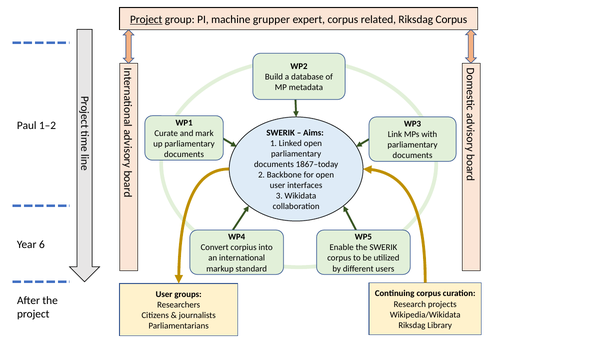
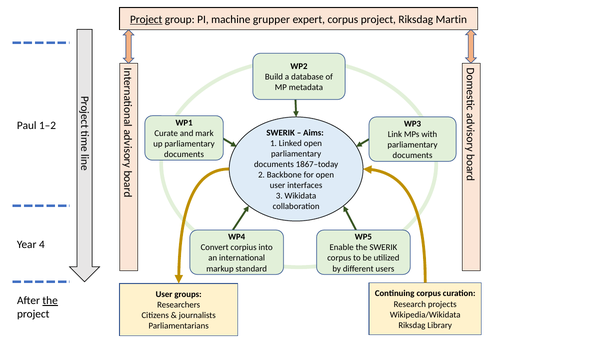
corpus related: related -> project
Riksdag Corpus: Corpus -> Martin
6: 6 -> 4
the at (50, 301) underline: none -> present
